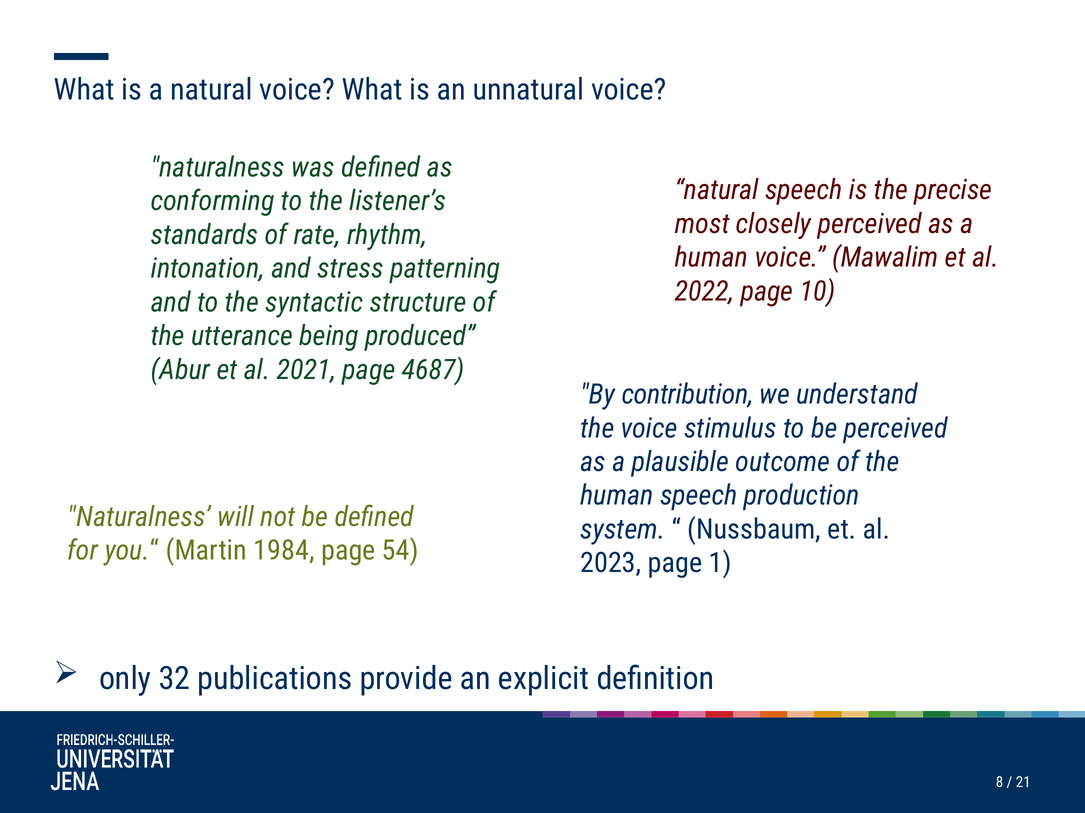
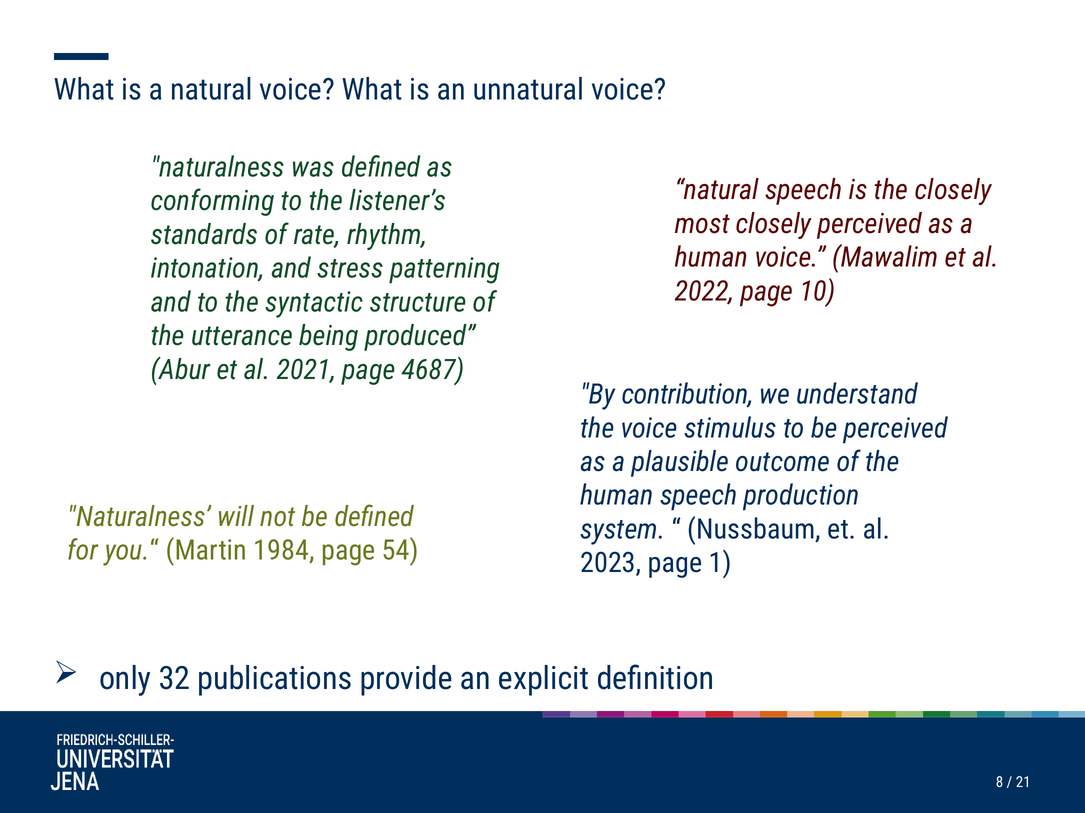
the precise: precise -> closely
